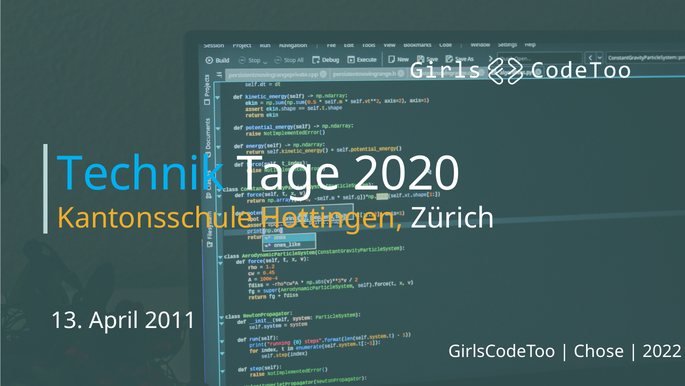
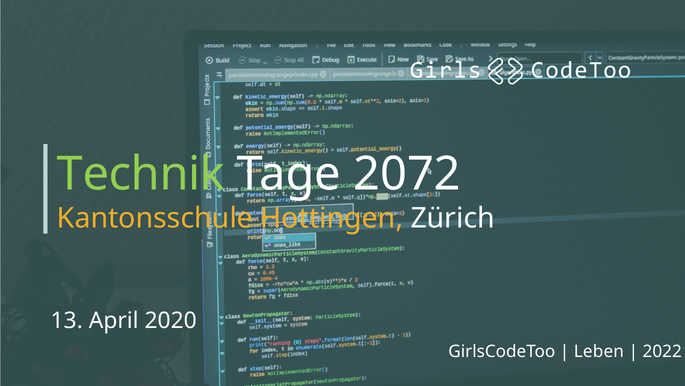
Technik colour: light blue -> light green
2020: 2020 -> 2072
2011: 2011 -> 2020
Chose: Chose -> Leben
